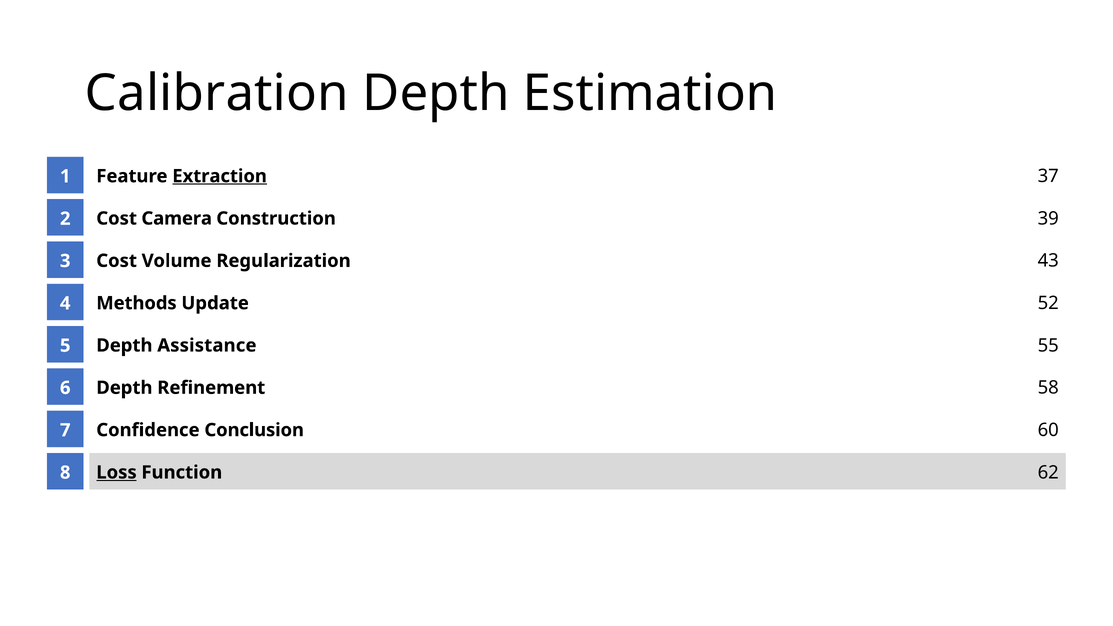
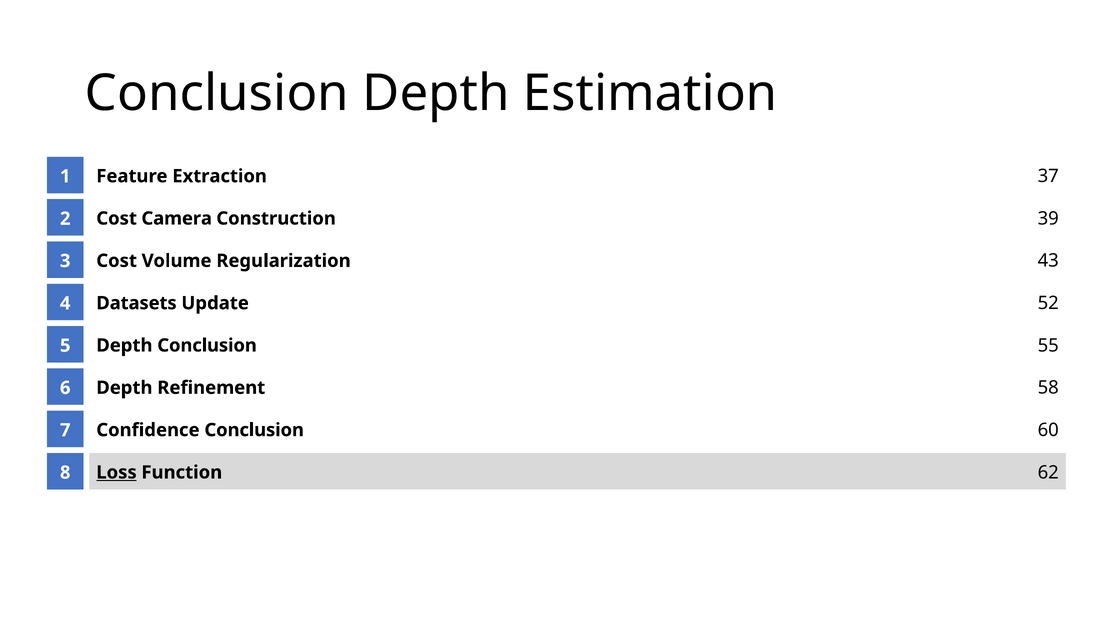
Calibration at (217, 93): Calibration -> Conclusion
Extraction underline: present -> none
Methods: Methods -> Datasets
Depth Assistance: Assistance -> Conclusion
